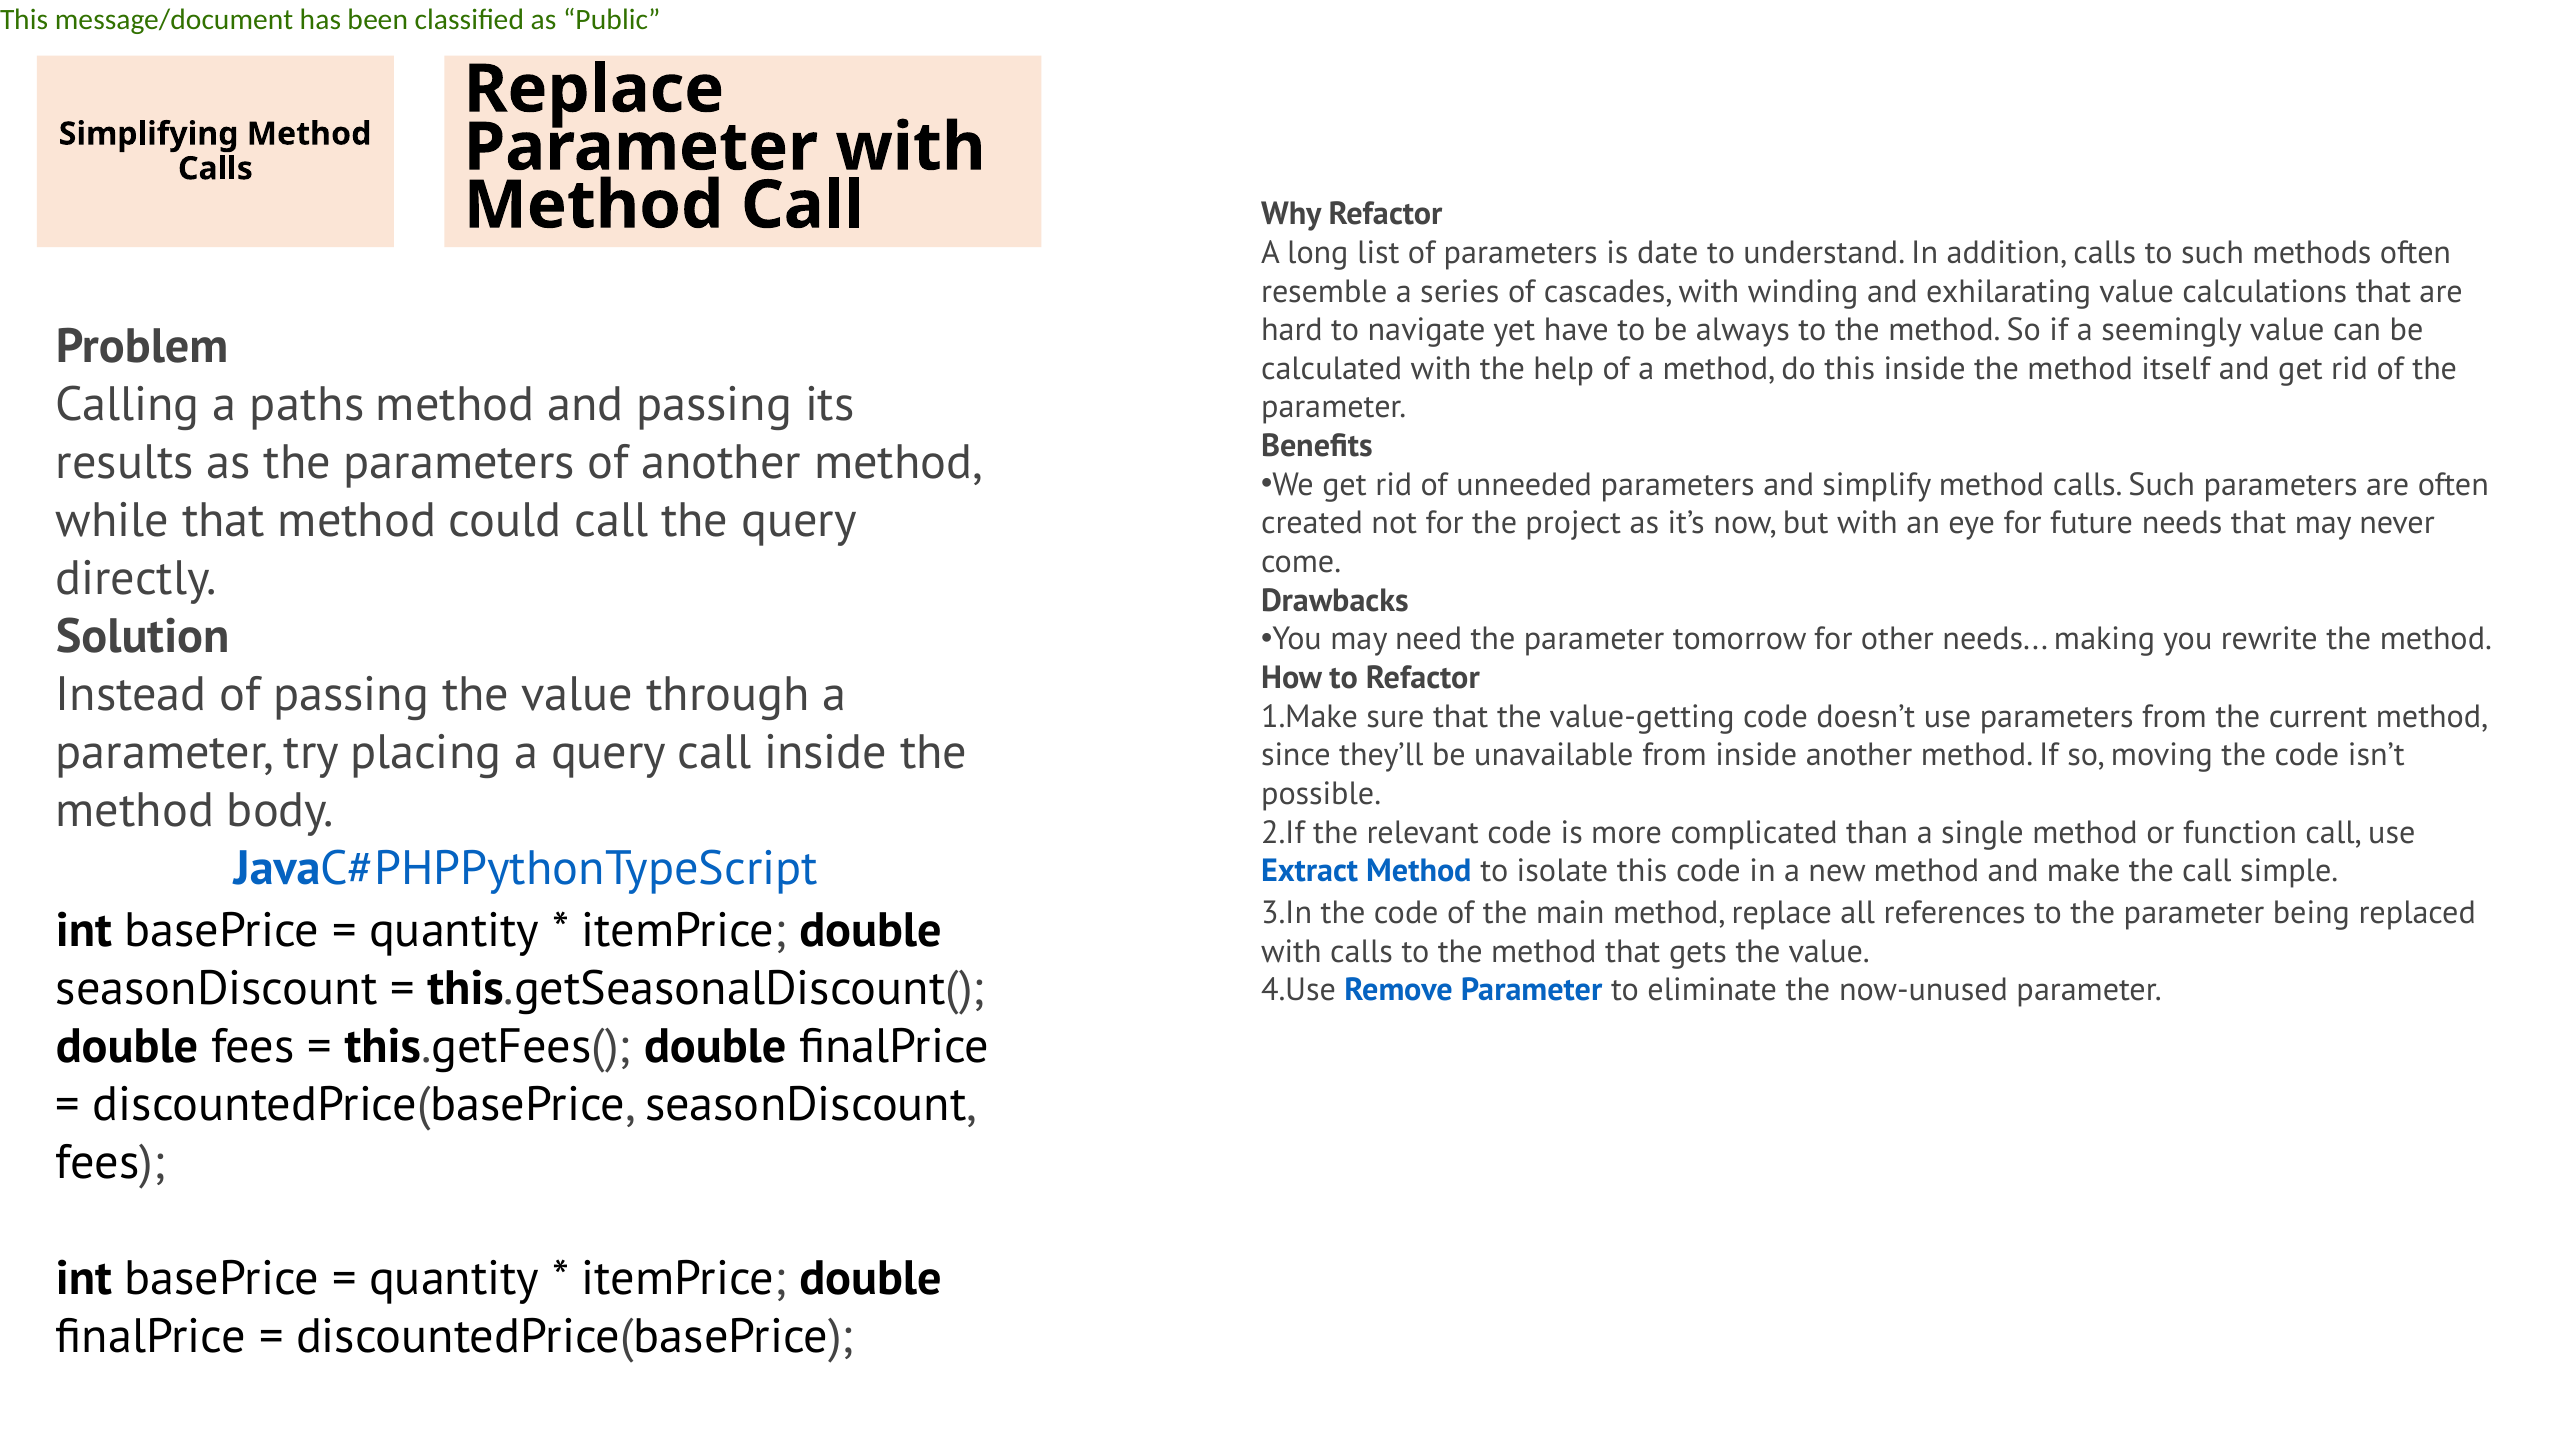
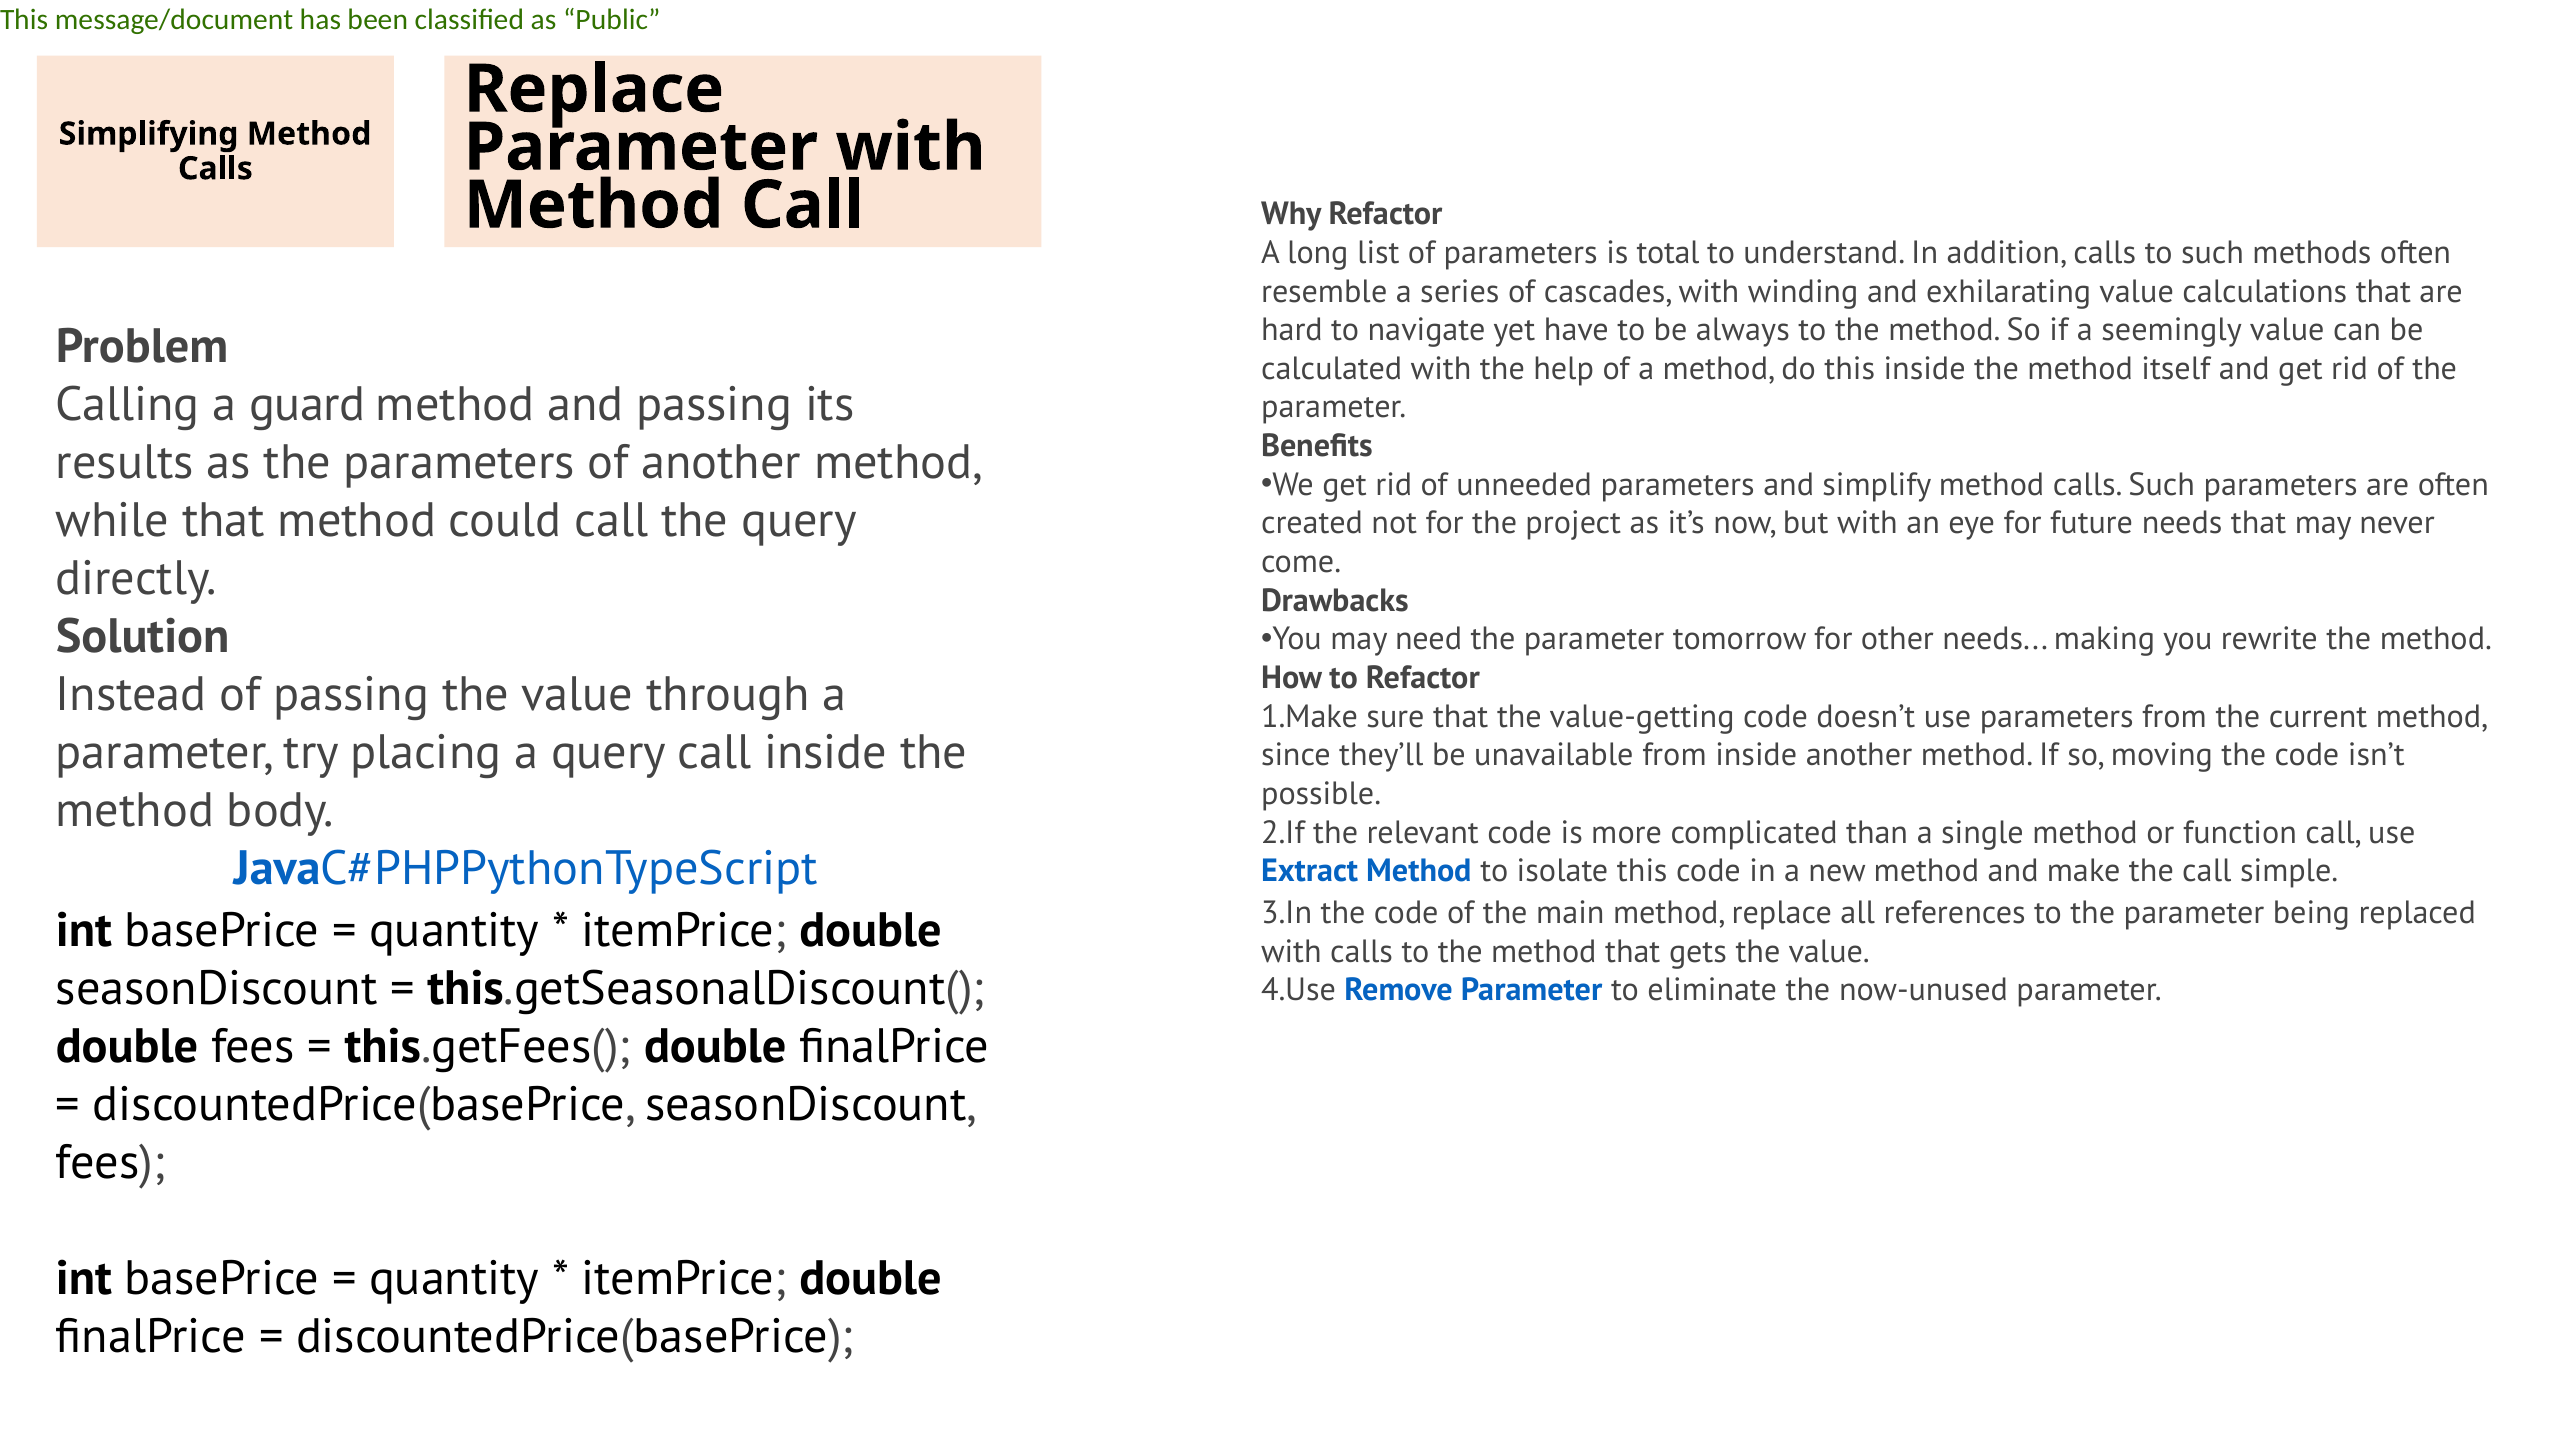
date: date -> total
paths: paths -> guard
